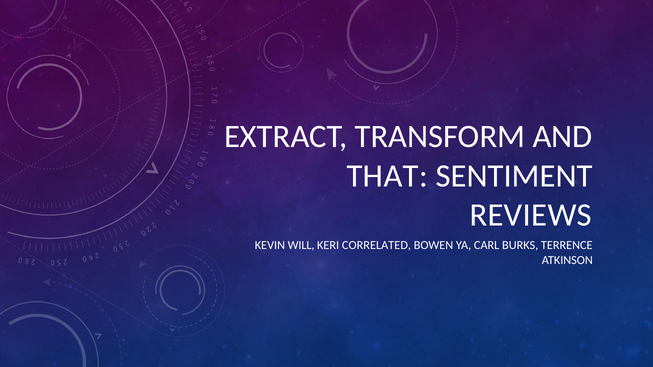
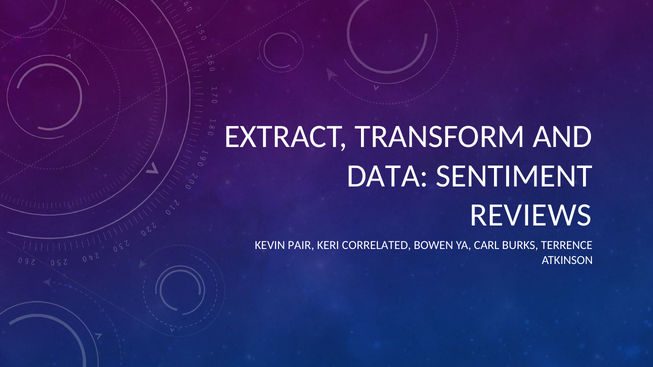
THAT: THAT -> DATA
WILL: WILL -> PAIR
